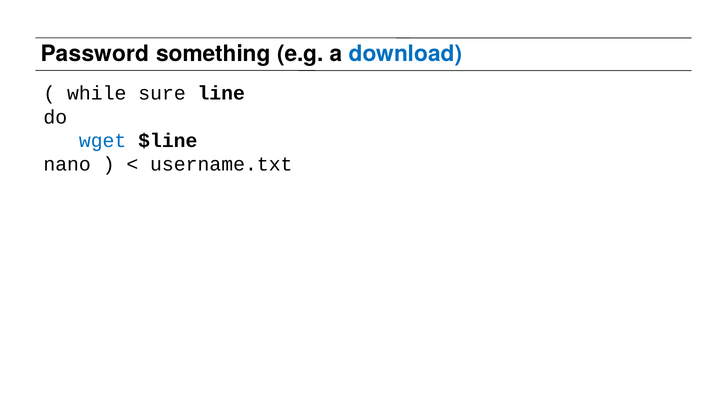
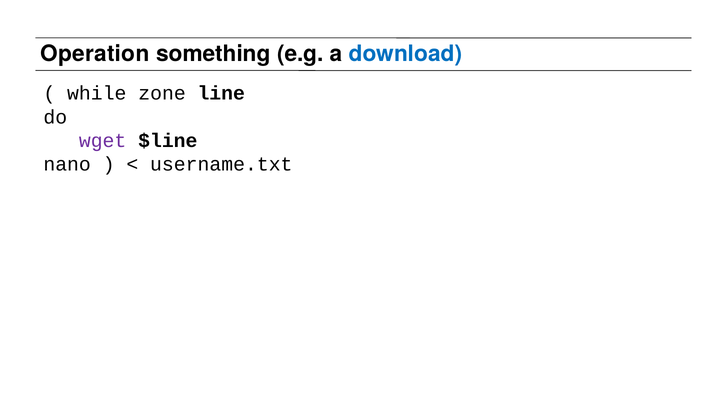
Password: Password -> Operation
sure: sure -> zone
wget colour: blue -> purple
